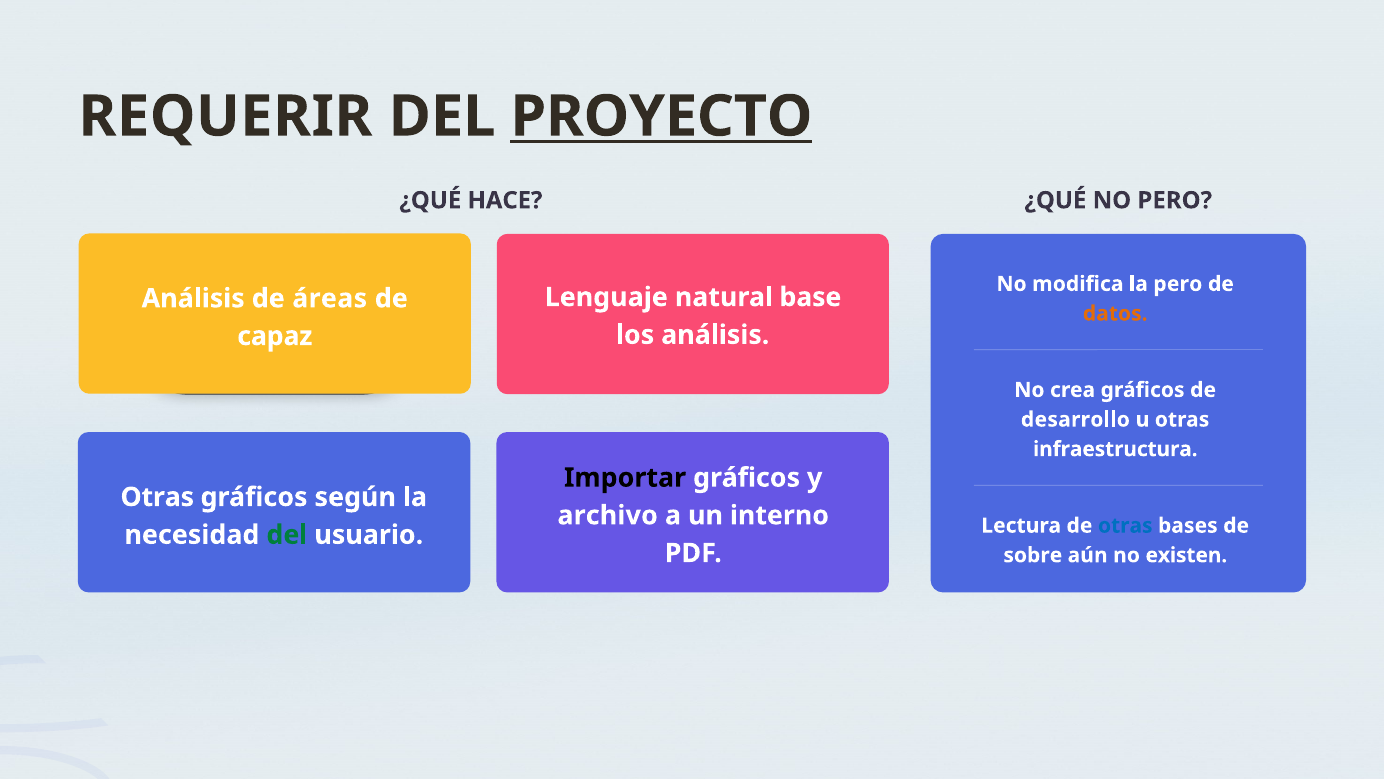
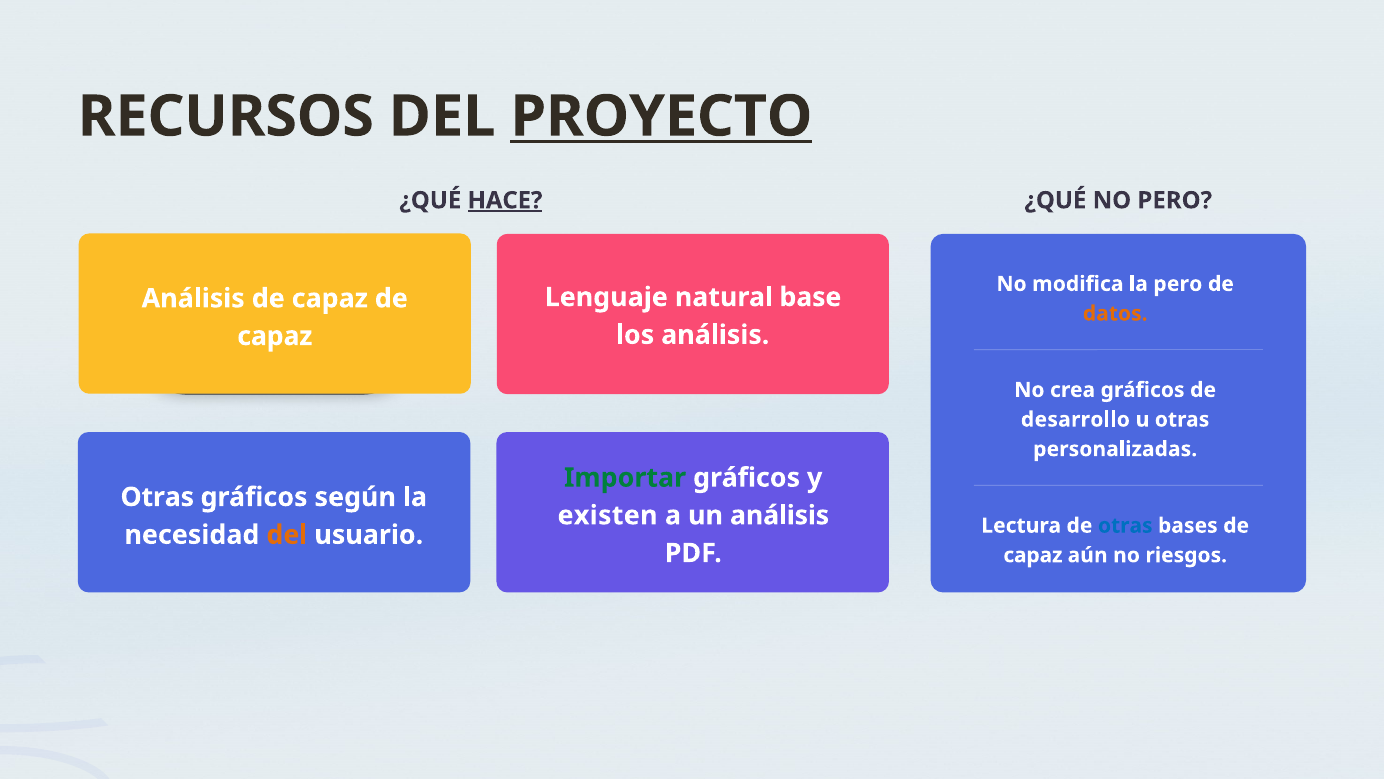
REQUERIR: REQUERIR -> RECURSOS
HACE underline: none -> present
Análisis de áreas: áreas -> capaz
infraestructura: infraestructura -> personalizadas
Importar colour: black -> green
archivo: archivo -> existen
un interno: interno -> análisis
del at (287, 535) colour: green -> orange
sobre at (1033, 555): sobre -> capaz
existen: existen -> riesgos
